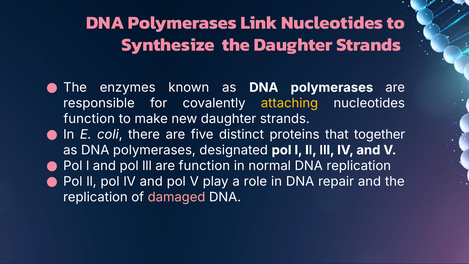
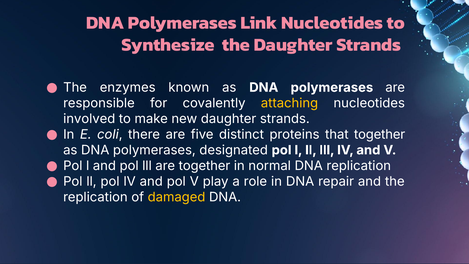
function at (89, 119): function -> involved
are function: function -> together
damaged colour: pink -> yellow
